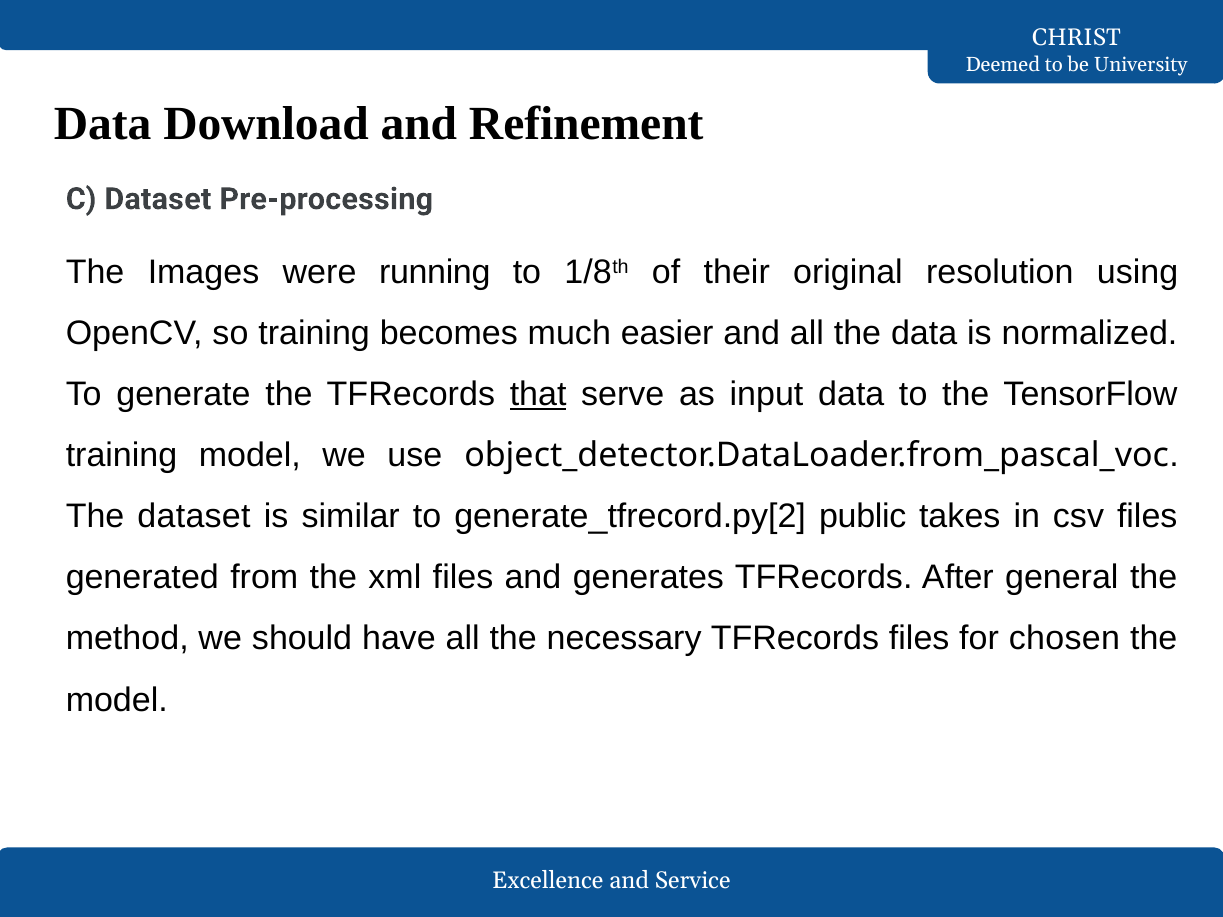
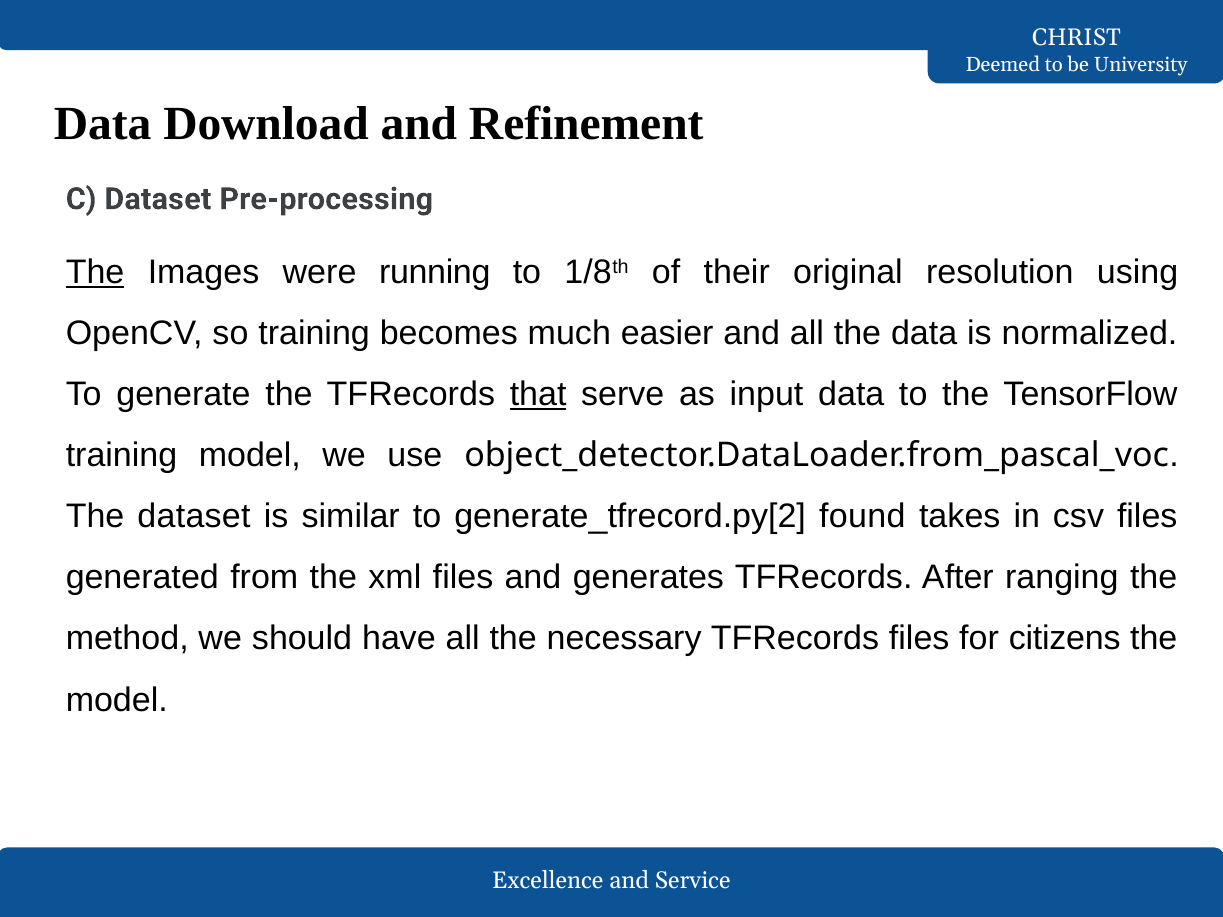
The at (95, 272) underline: none -> present
public: public -> found
general: general -> ranging
chosen: chosen -> citizens
